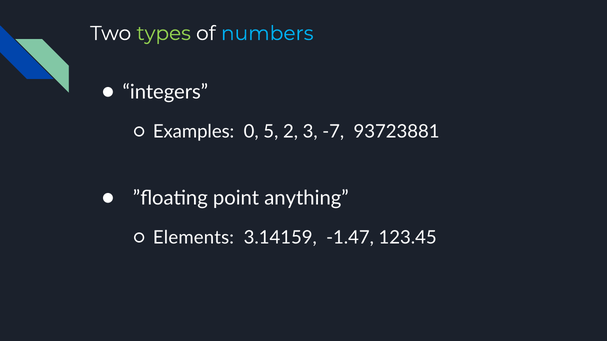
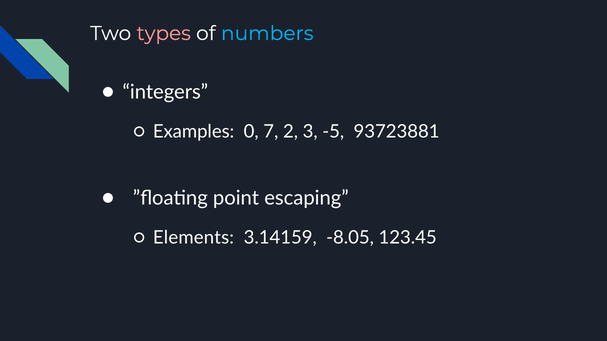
types colour: light green -> pink
5: 5 -> 7
-7: -7 -> -5
anything: anything -> escaping
-1.47: -1.47 -> -8.05
